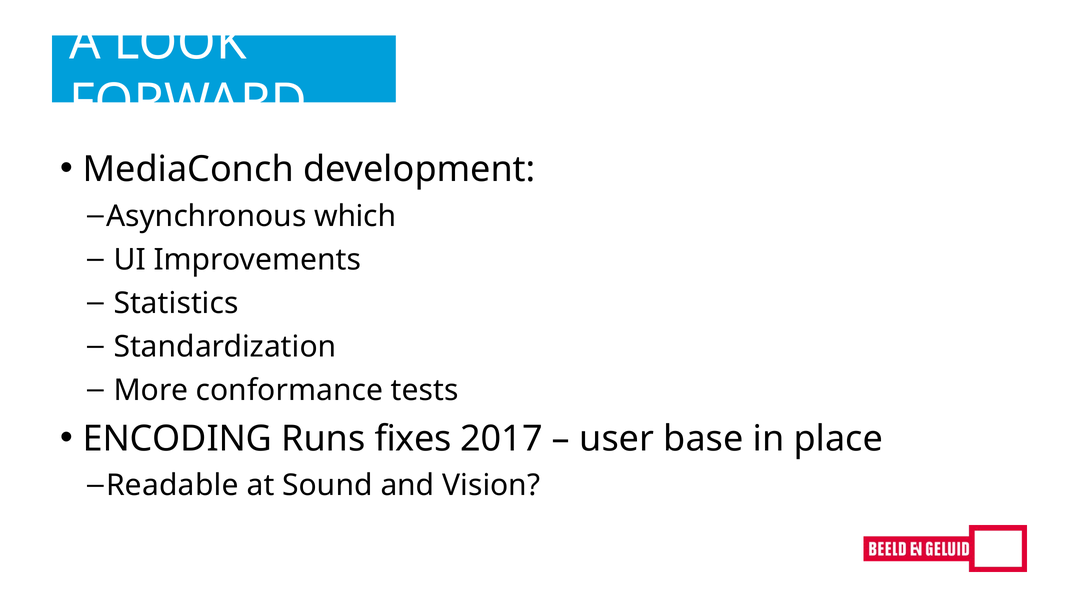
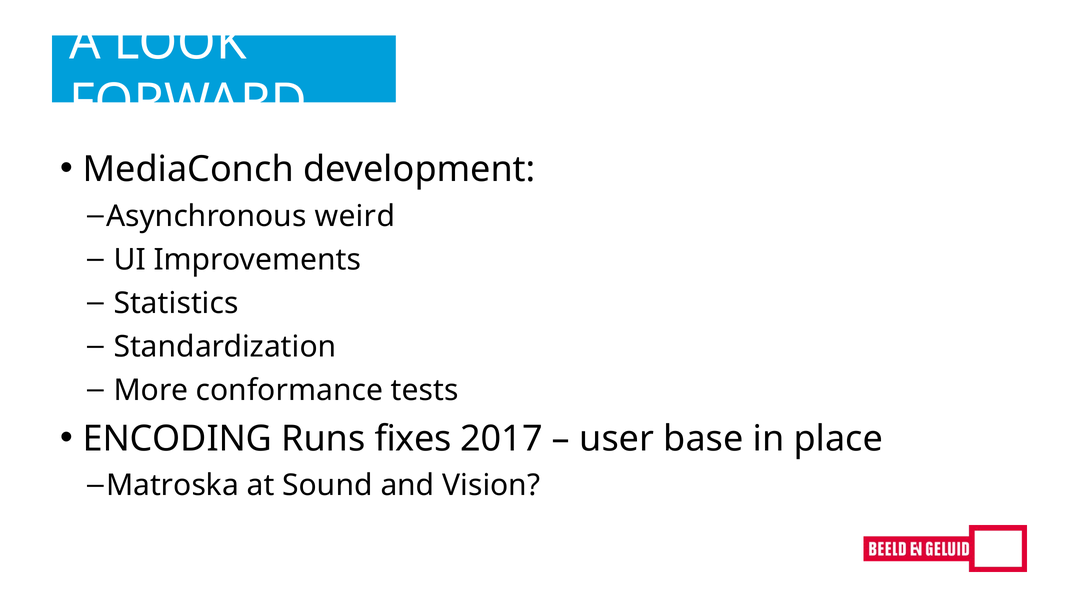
which: which -> weird
Readable: Readable -> Matroska
